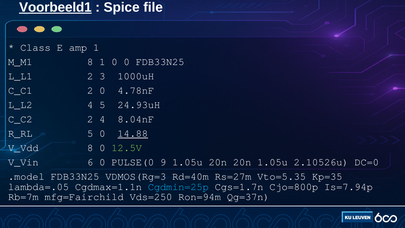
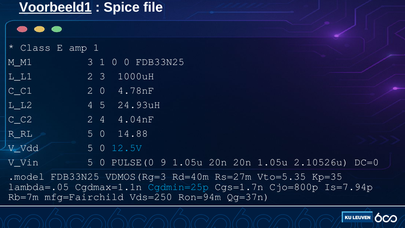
M_M1 8: 8 -> 3
8.04nF: 8.04nF -> 4.04nF
14.88 underline: present -> none
V_Vdd 8: 8 -> 5
12.5V colour: light green -> light blue
V_Vin 6: 6 -> 5
